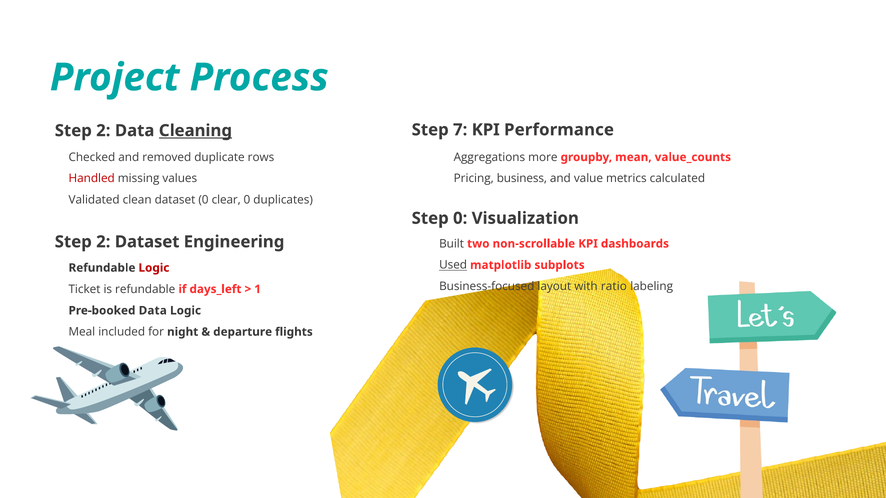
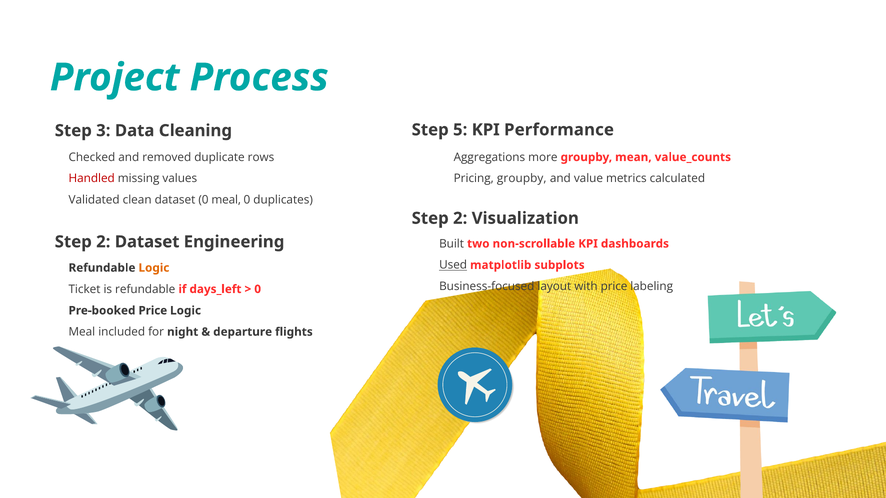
7: 7 -> 5
2 at (103, 131): 2 -> 3
Cleaning underline: present -> none
Pricing business: business -> groupby
0 clear: clear -> meal
0 at (460, 218): 0 -> 2
Logic at (154, 268) colour: red -> orange
with ratio: ratio -> price
1 at (258, 289): 1 -> 0
Pre-booked Data: Data -> Price
